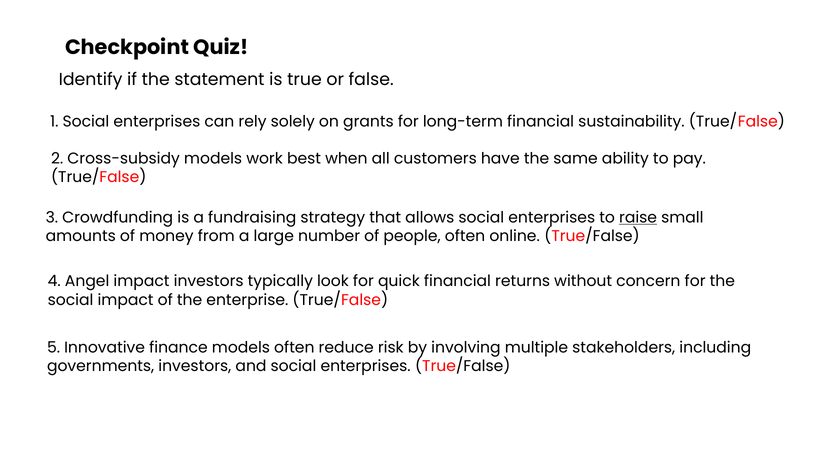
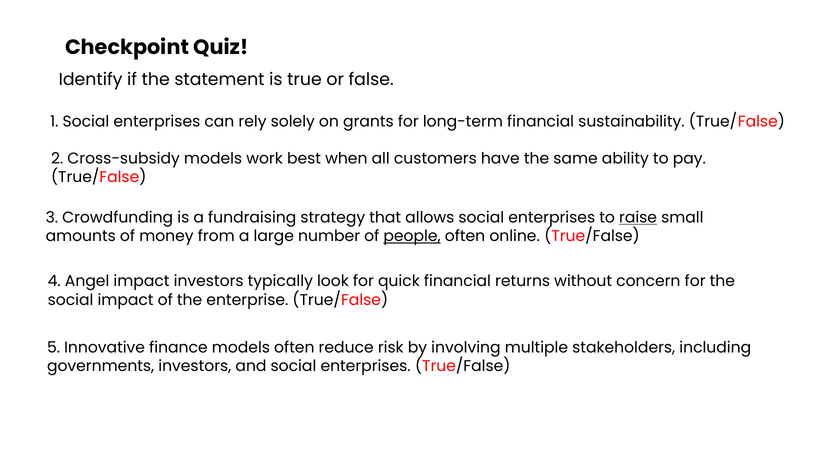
people underline: none -> present
